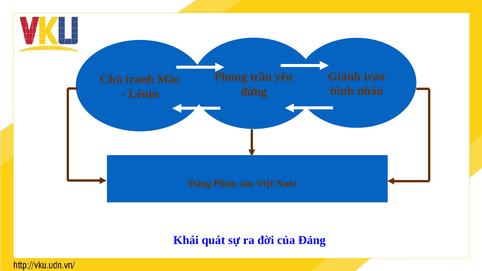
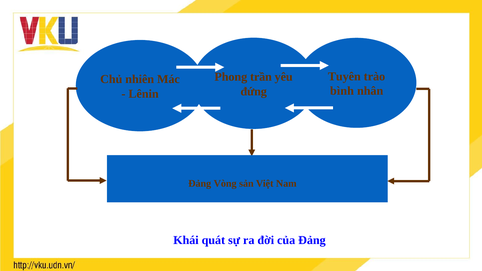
Giành: Giành -> Tuyên
tranh: tranh -> nhiên
Phim: Phim -> Vòng
